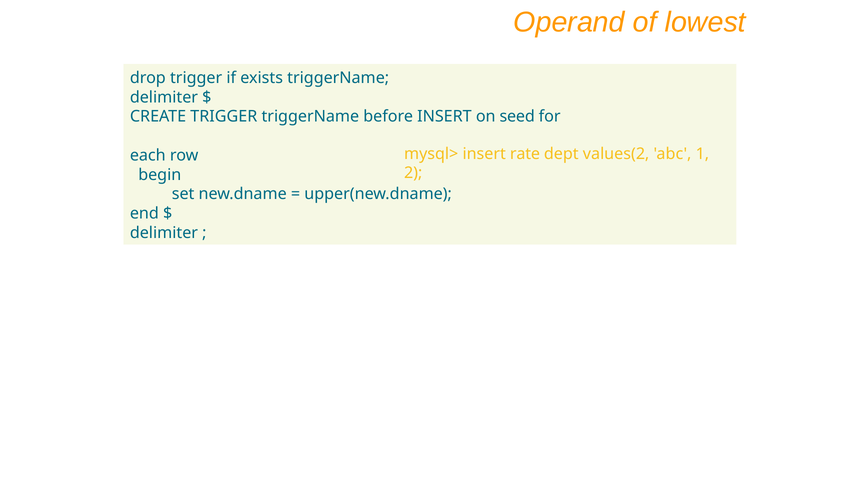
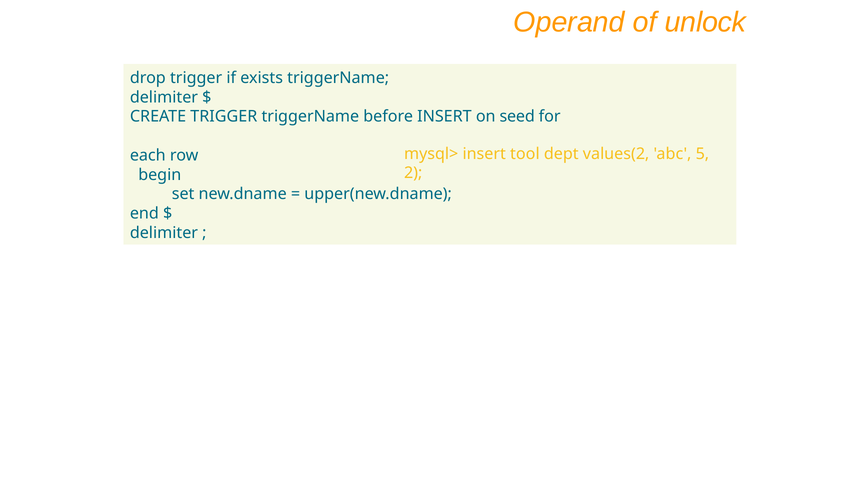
lowest: lowest -> unlock
rate: rate -> tool
1: 1 -> 5
